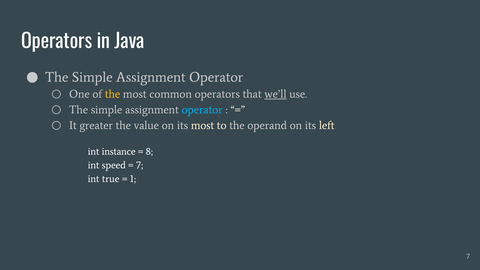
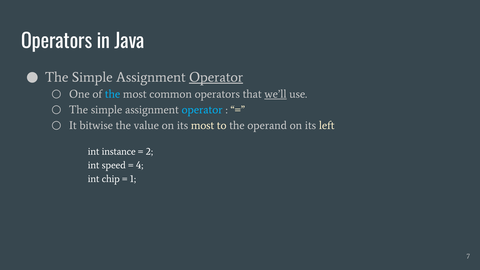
Operator at (216, 77) underline: none -> present
the at (113, 94) colour: yellow -> light blue
greater: greater -> bitwise
8: 8 -> 2
7 at (140, 165): 7 -> 4
true: true -> chip
